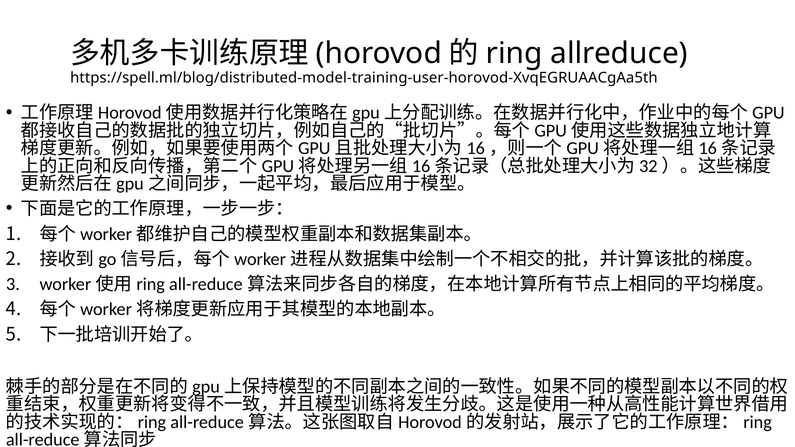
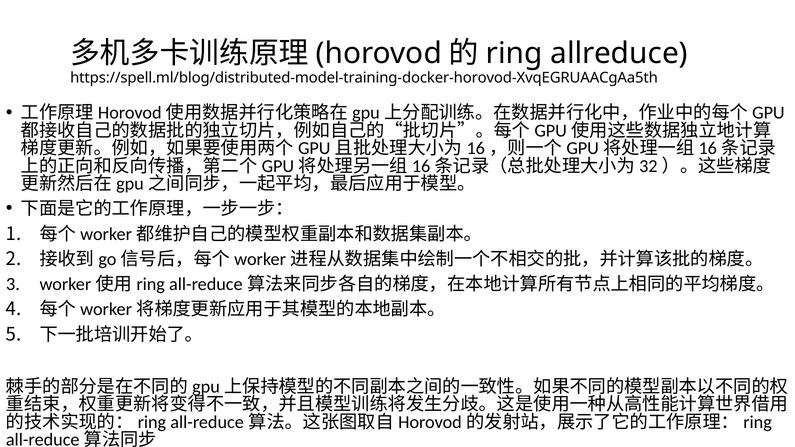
https://spell.ml/blog/distributed-model-training-user-horovod-XvqEGRUAACgAa5th: https://spell.ml/blog/distributed-model-training-user-horovod-XvqEGRUAACgAa5th -> https://spell.ml/blog/distributed-model-training-docker-horovod-XvqEGRUAACgAa5th
